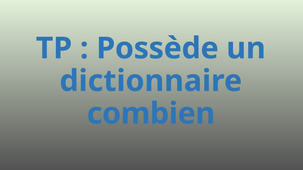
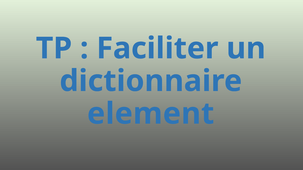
Possède: Possède -> Faciliter
combien: combien -> element
